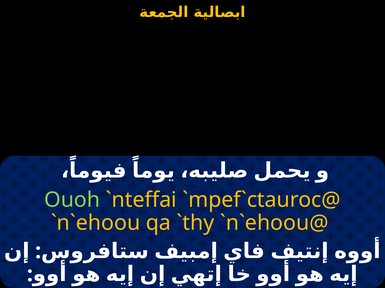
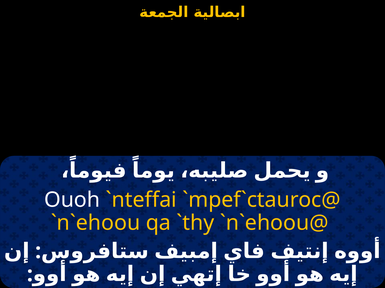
Ouoh colour: light green -> white
